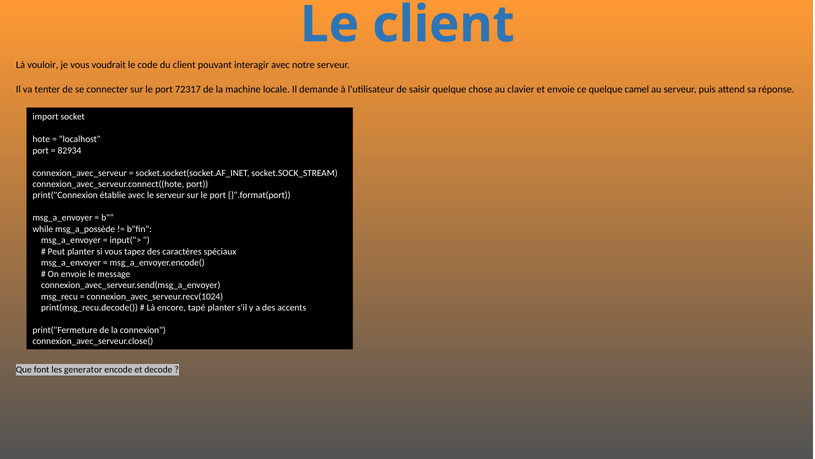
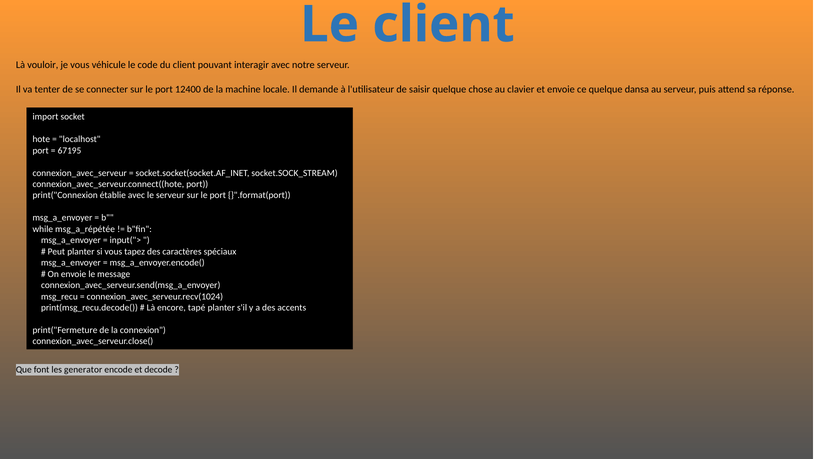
voudrait: voudrait -> véhicule
72317: 72317 -> 12400
camel: camel -> dansa
82934: 82934 -> 67195
msg_a_possède: msg_a_possède -> msg_a_répétée
